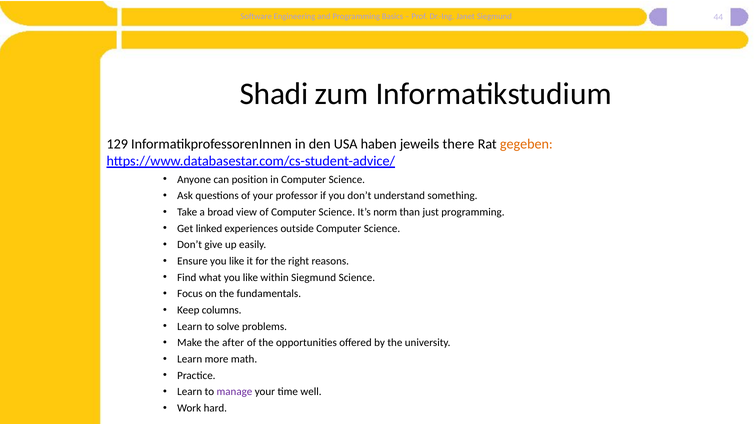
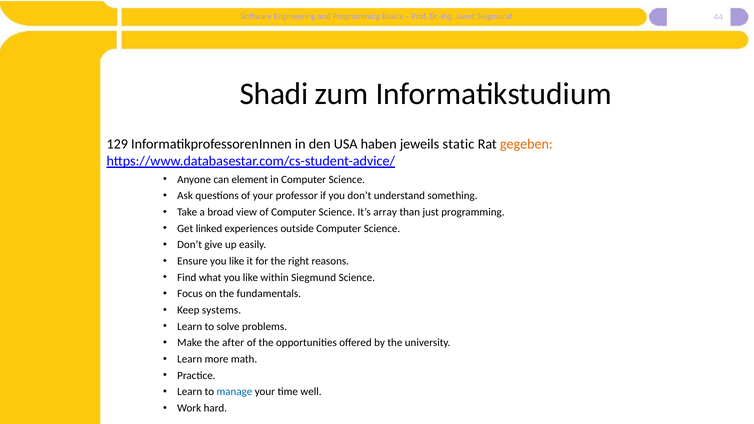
there: there -> static
position: position -> element
norm: norm -> array
columns: columns -> systems
manage colour: purple -> blue
